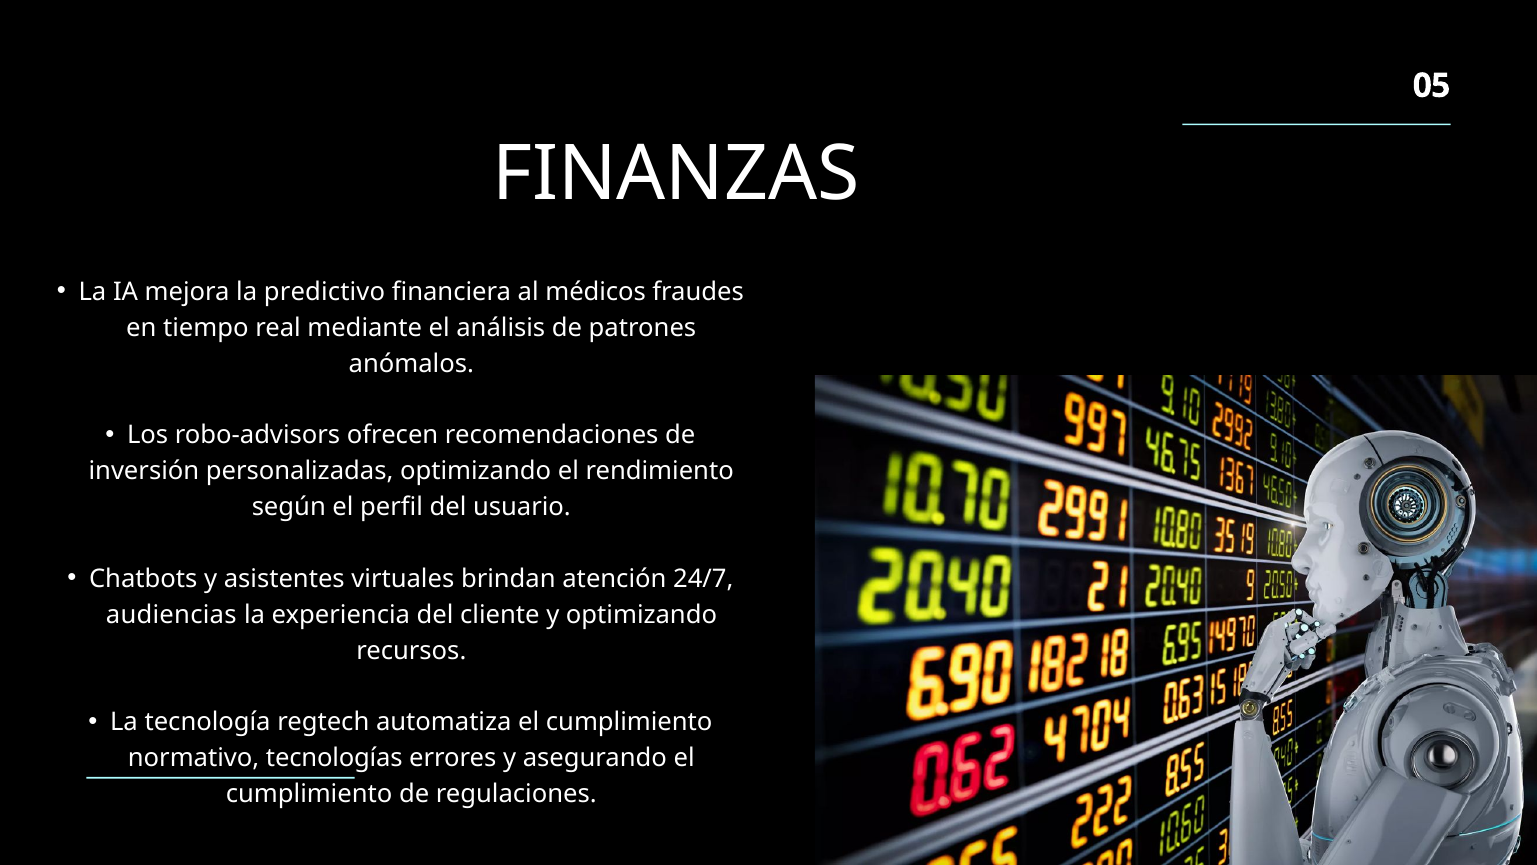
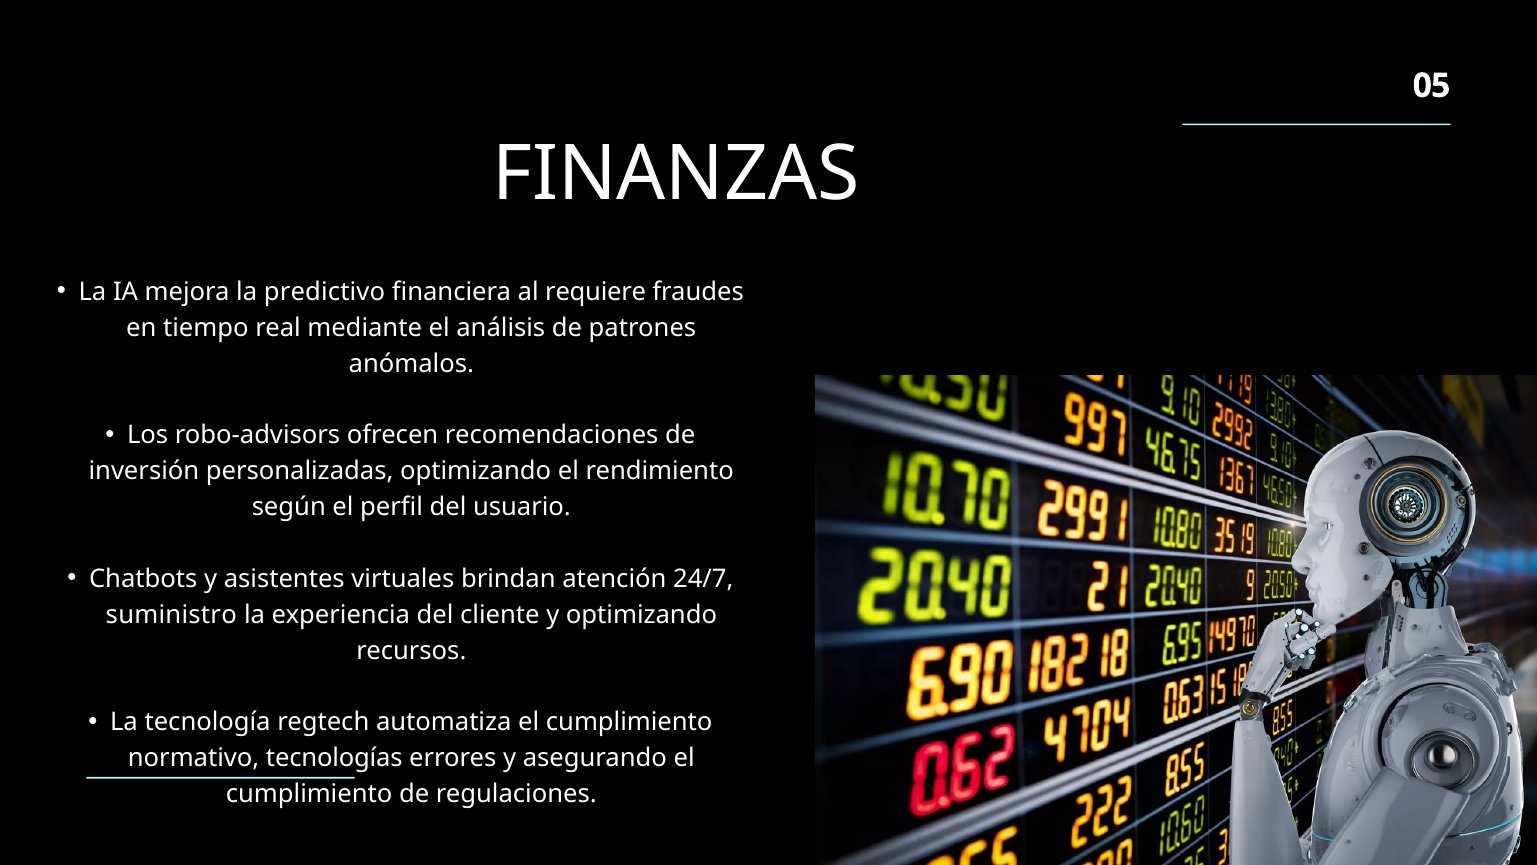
médicos: médicos -> requiere
audiencias: audiencias -> suministro
